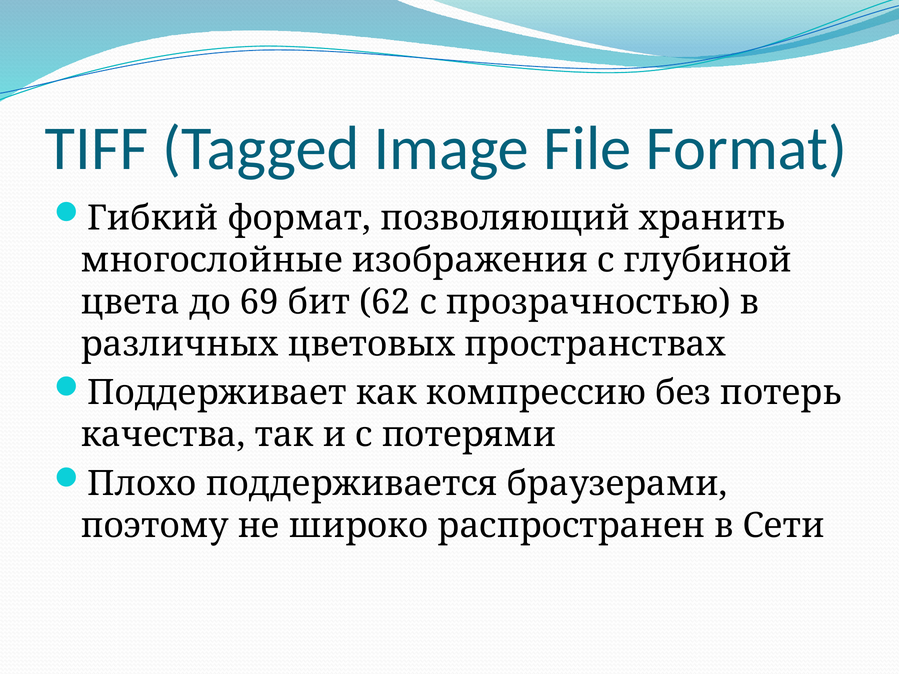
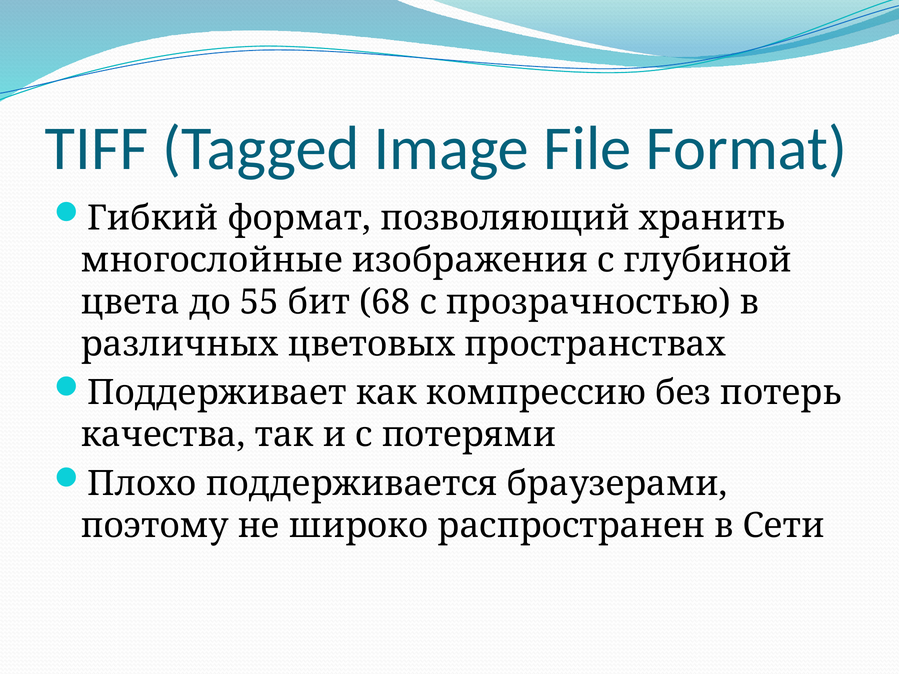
69: 69 -> 55
62: 62 -> 68
